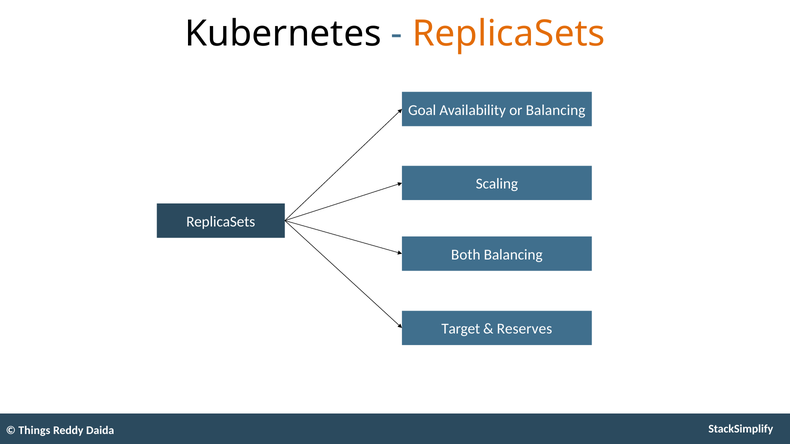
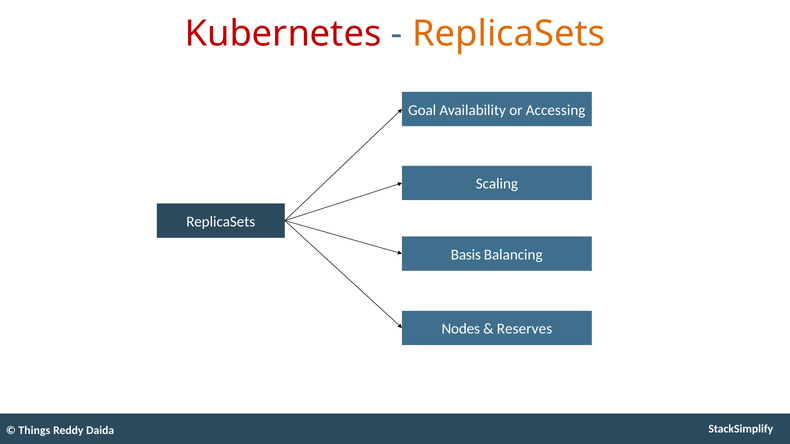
Kubernetes colour: black -> red
or Balancing: Balancing -> Accessing
Both: Both -> Basis
Target: Target -> Nodes
